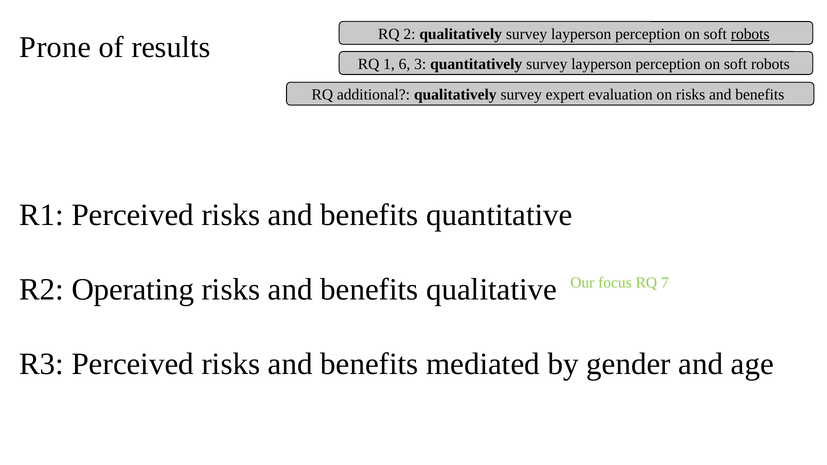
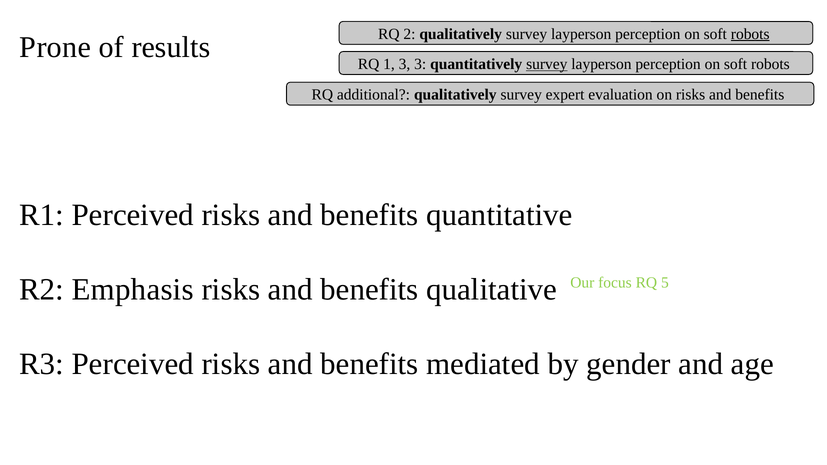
1 6: 6 -> 3
survey at (547, 64) underline: none -> present
Operating: Operating -> Emphasis
7: 7 -> 5
